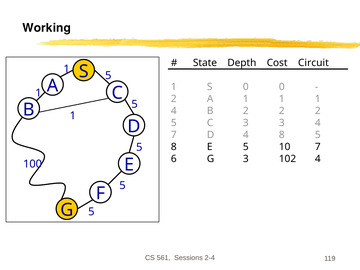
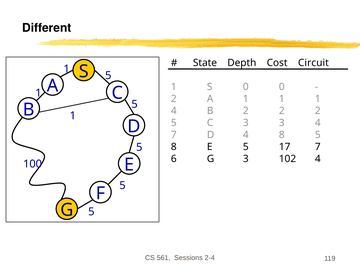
Working: Working -> Different
10: 10 -> 17
